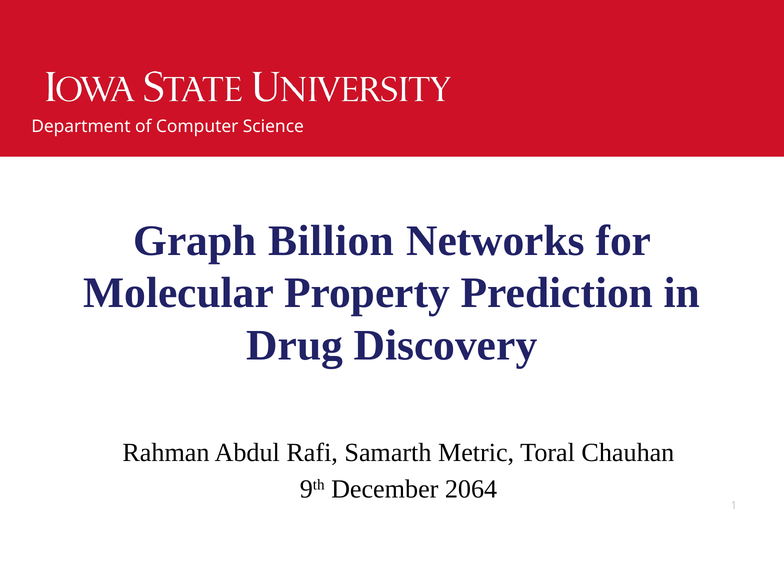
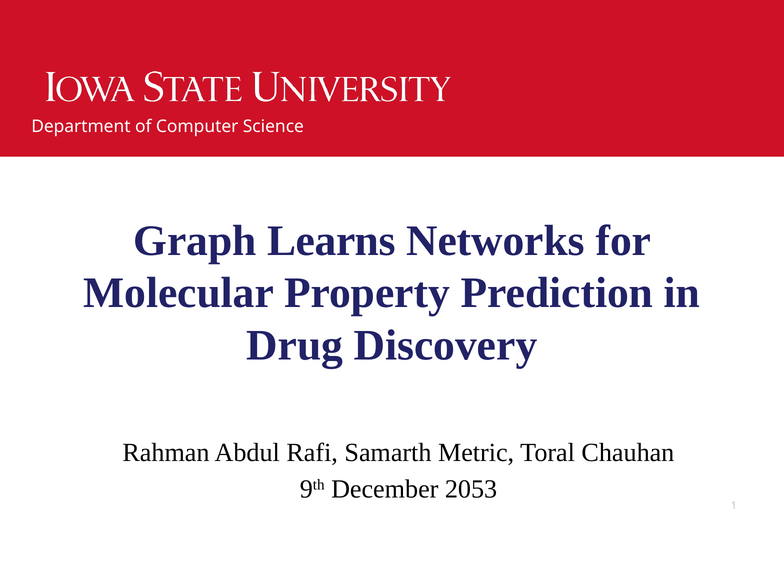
Billion: Billion -> Learns
2064: 2064 -> 2053
